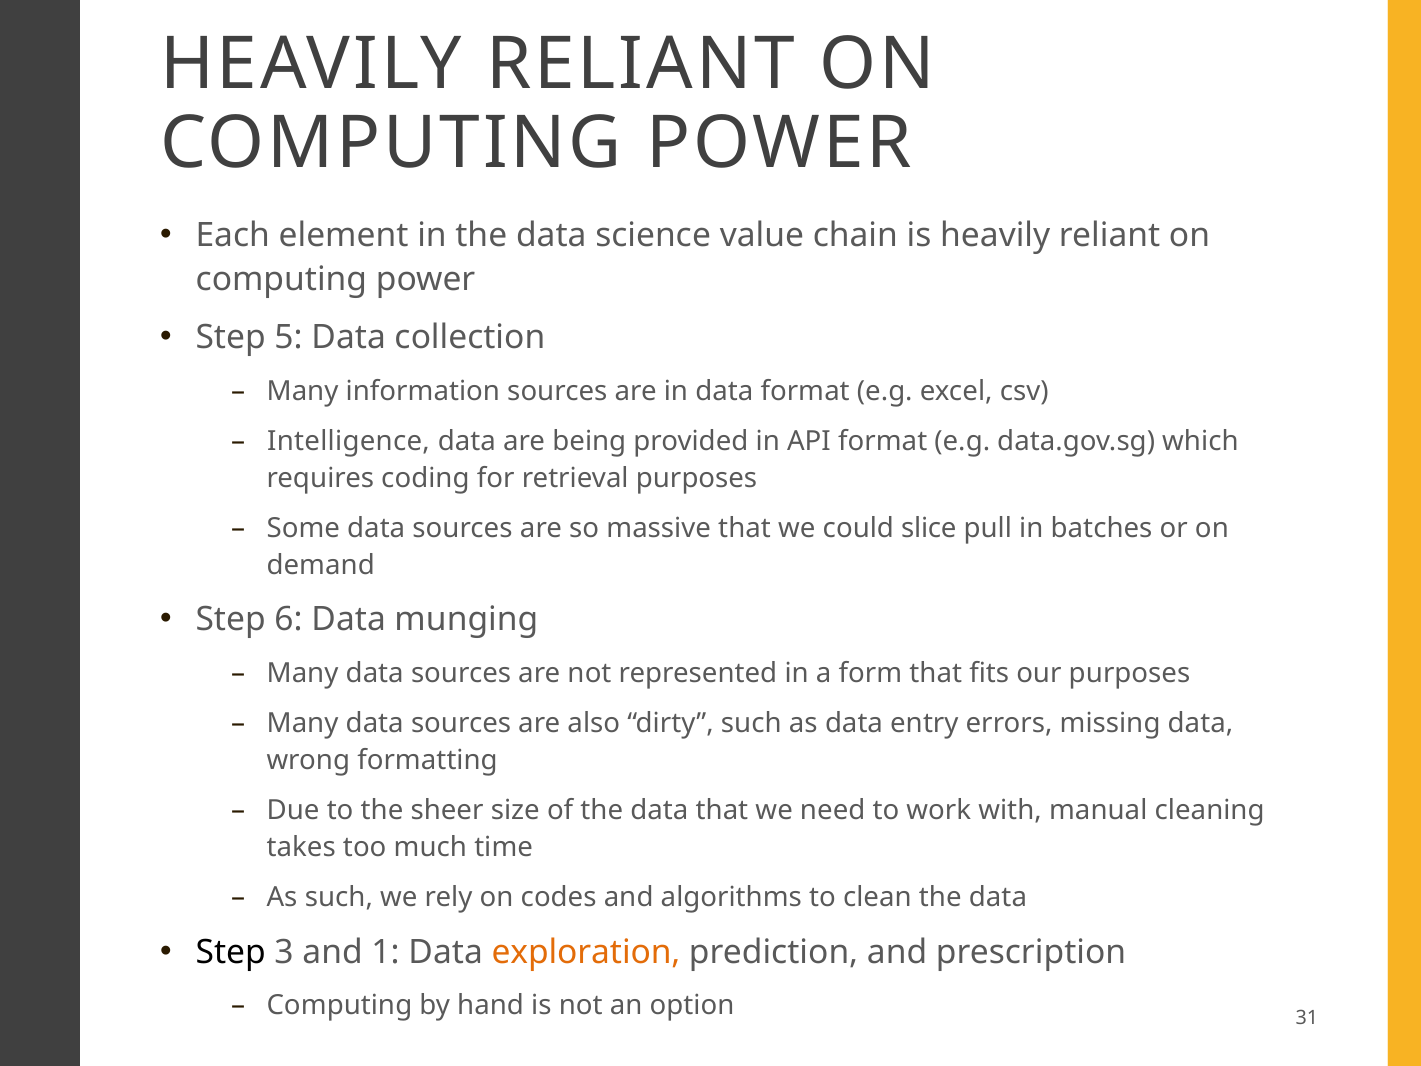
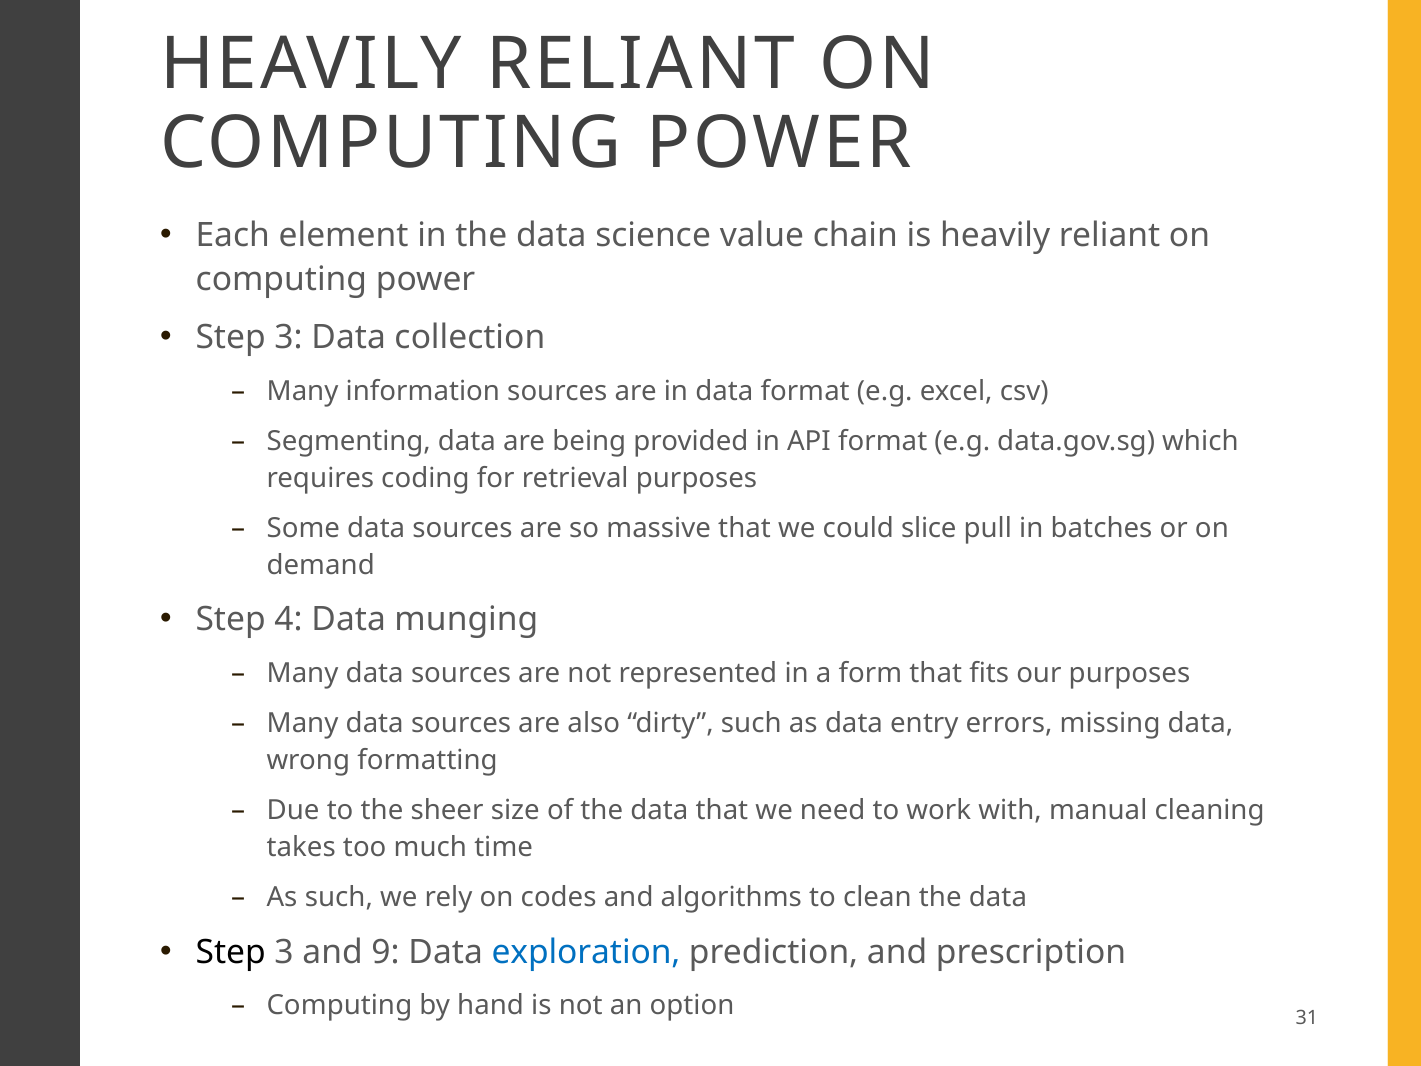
5 at (289, 338): 5 -> 3
Intelligence: Intelligence -> Segmenting
6: 6 -> 4
1: 1 -> 9
exploration colour: orange -> blue
